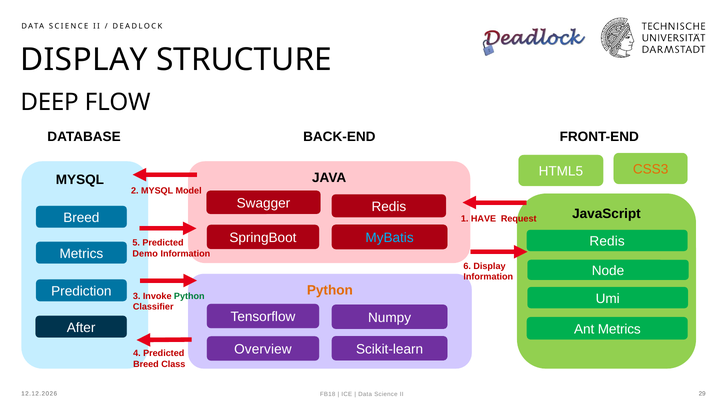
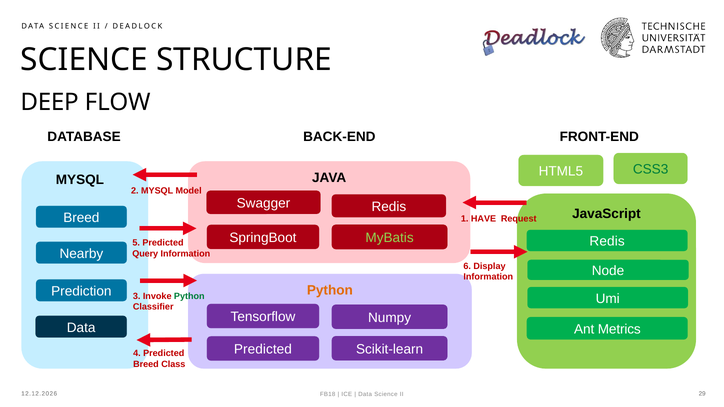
DISPLAY at (84, 60): DISPLAY -> SCIENCE
CSS3 colour: orange -> green
MyBatis colour: light blue -> light green
Metrics at (81, 254): Metrics -> Nearby
Demo: Demo -> Query
After at (81, 328): After -> Data
Overview at (263, 350): Overview -> Predicted
